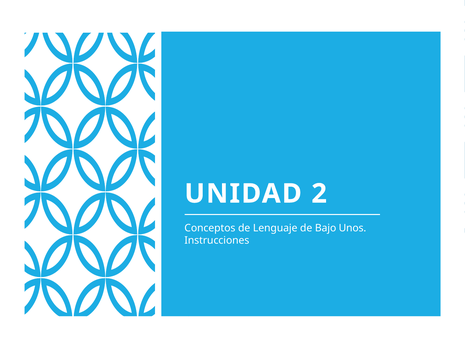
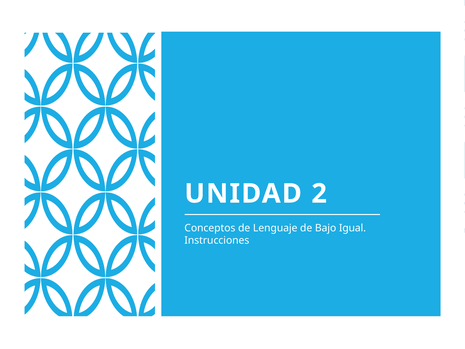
Unos: Unos -> Igual
